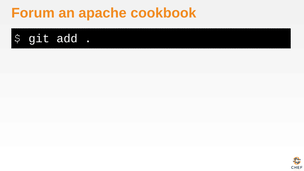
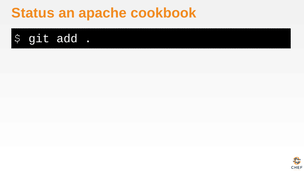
Forum: Forum -> Status
